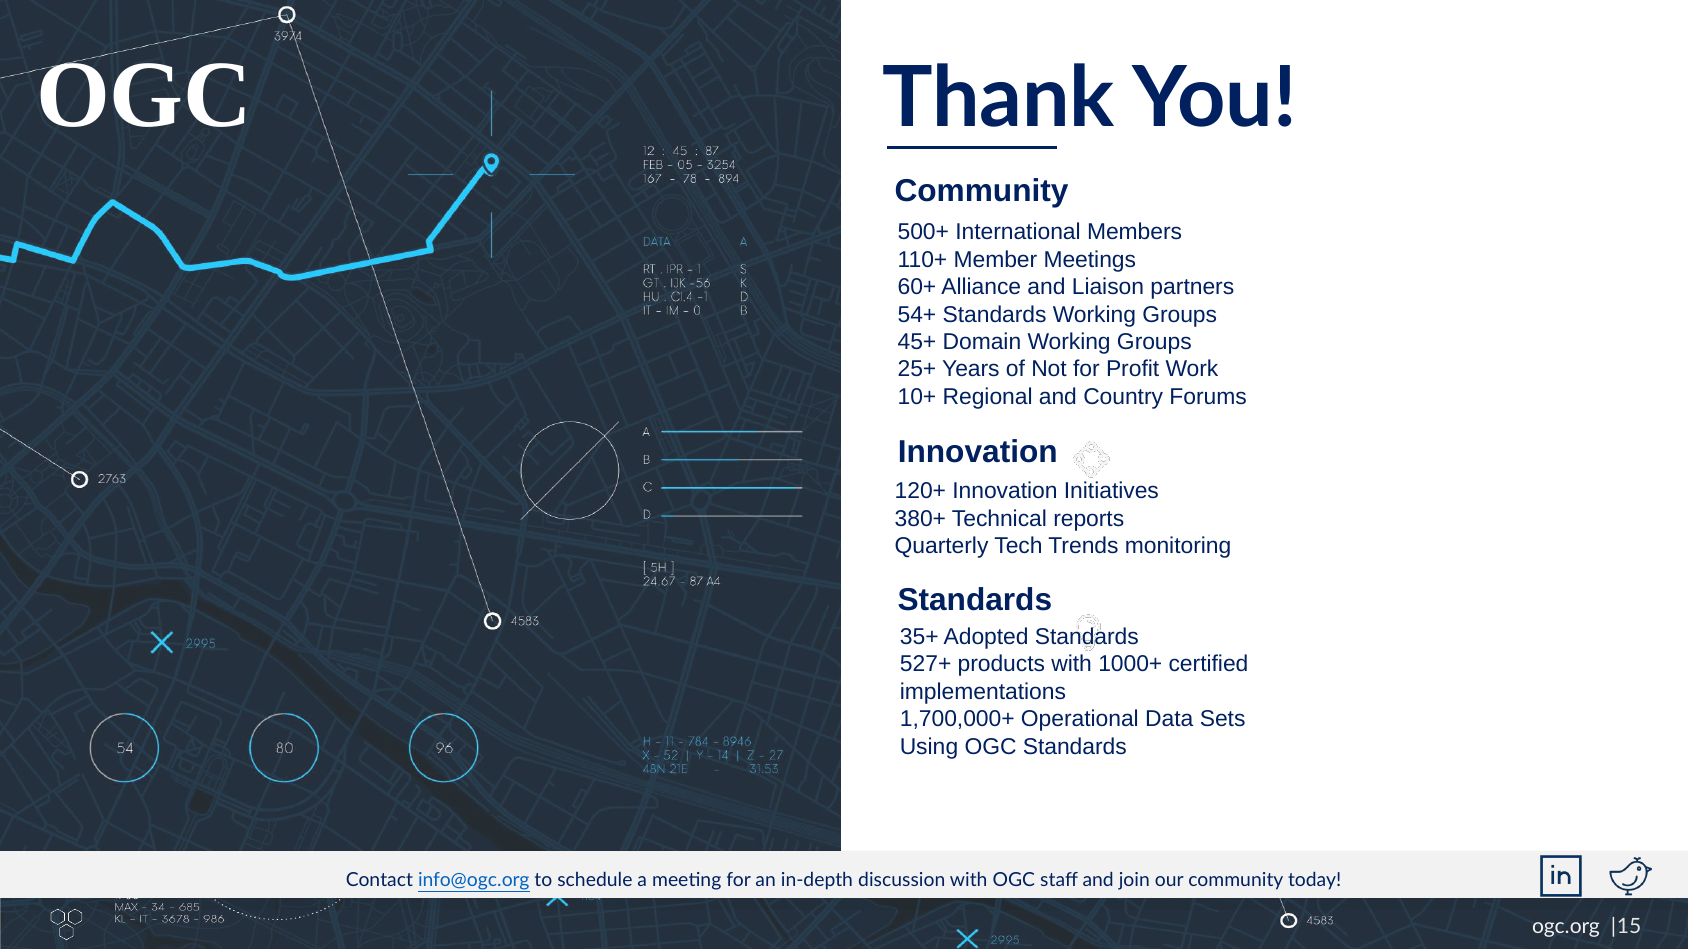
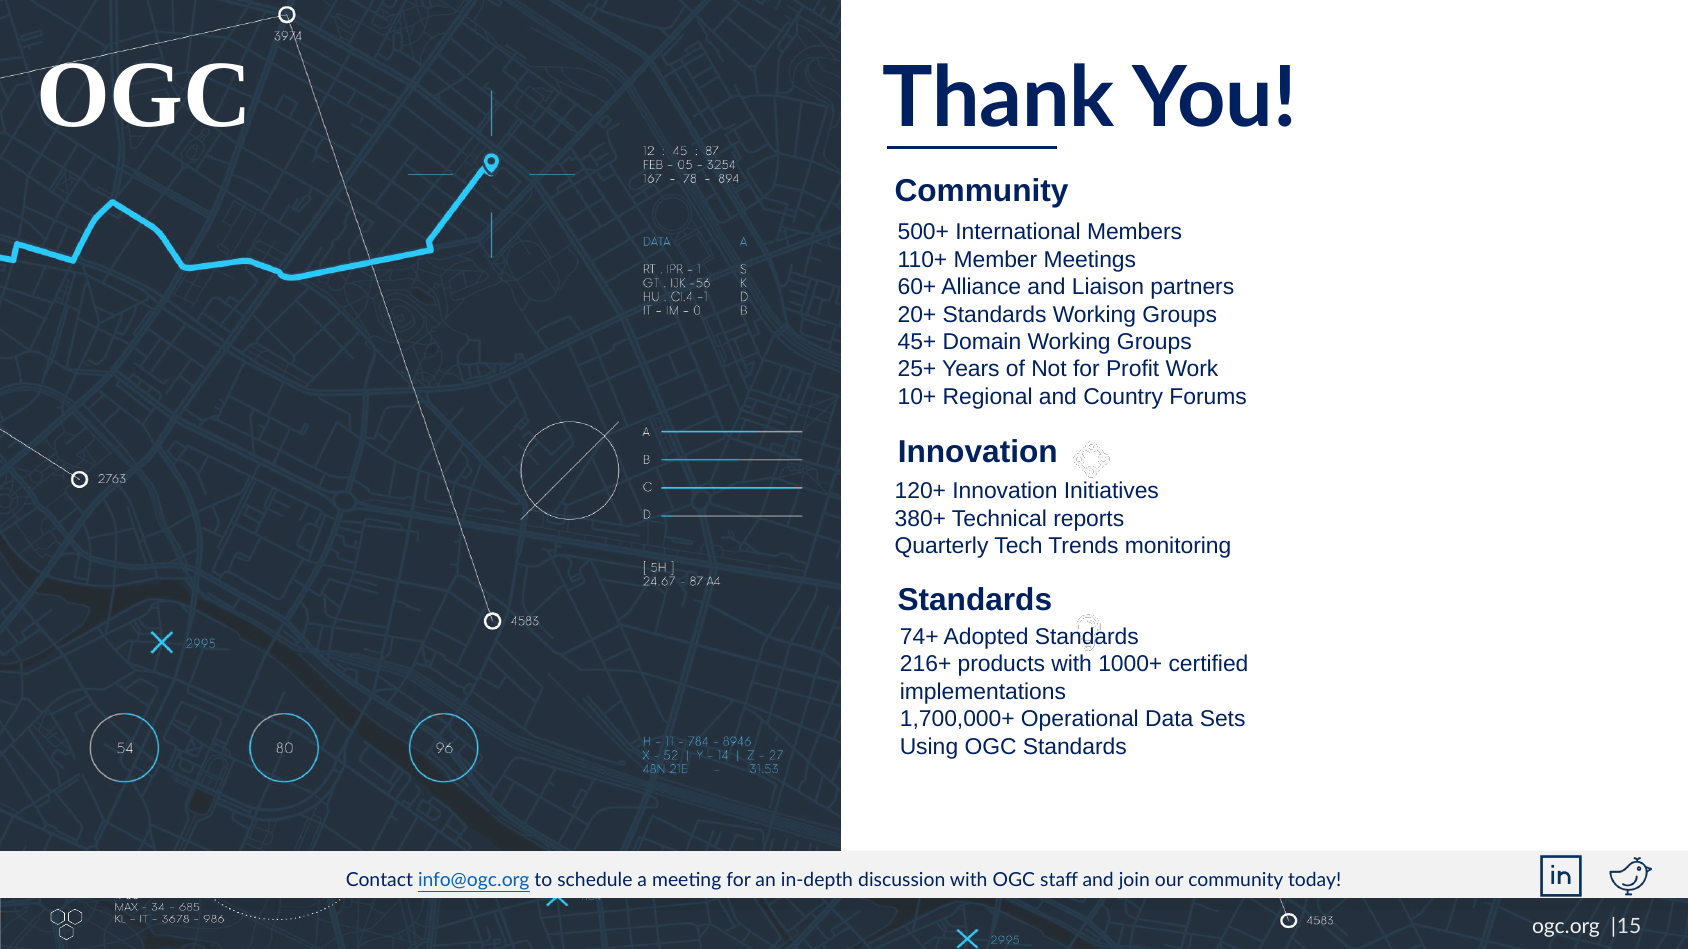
54+: 54+ -> 20+
35+: 35+ -> 74+
527+: 527+ -> 216+
